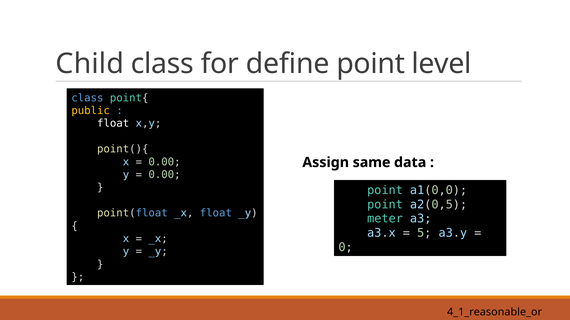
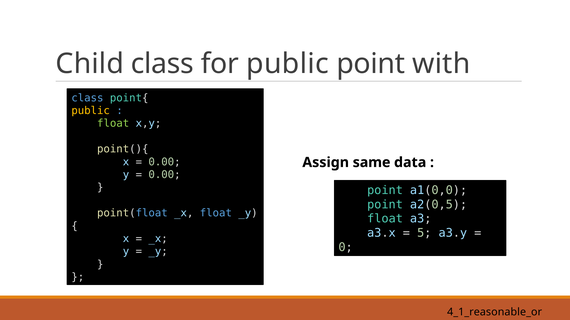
for define: define -> public
level: level -> with
float at (113, 124) colour: white -> light green
meter at (385, 219): meter -> float
